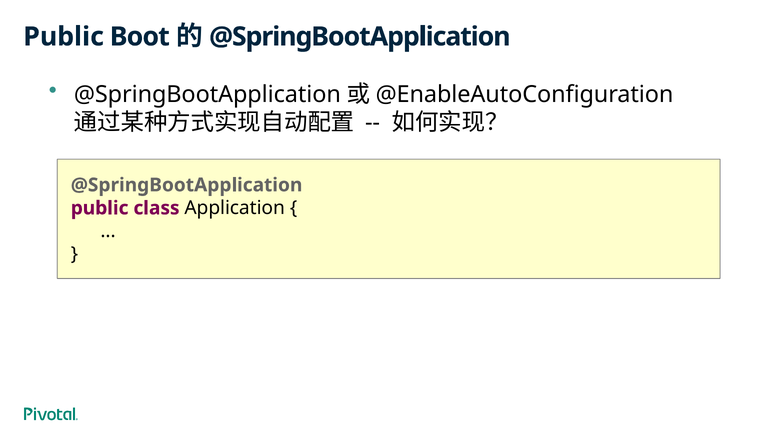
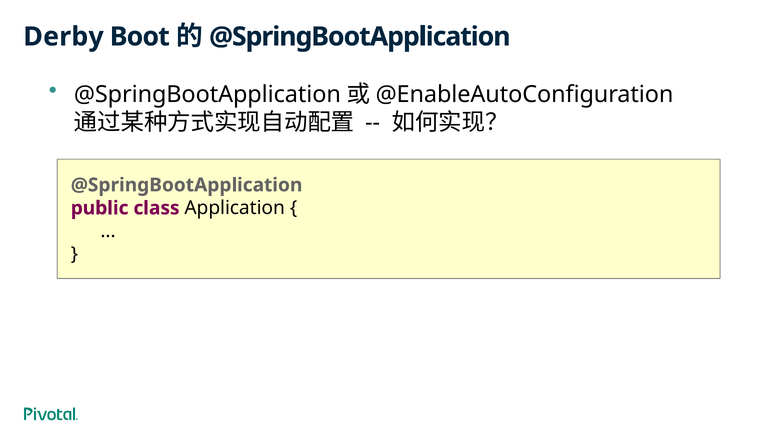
Public at (64, 37): Public -> Derby
